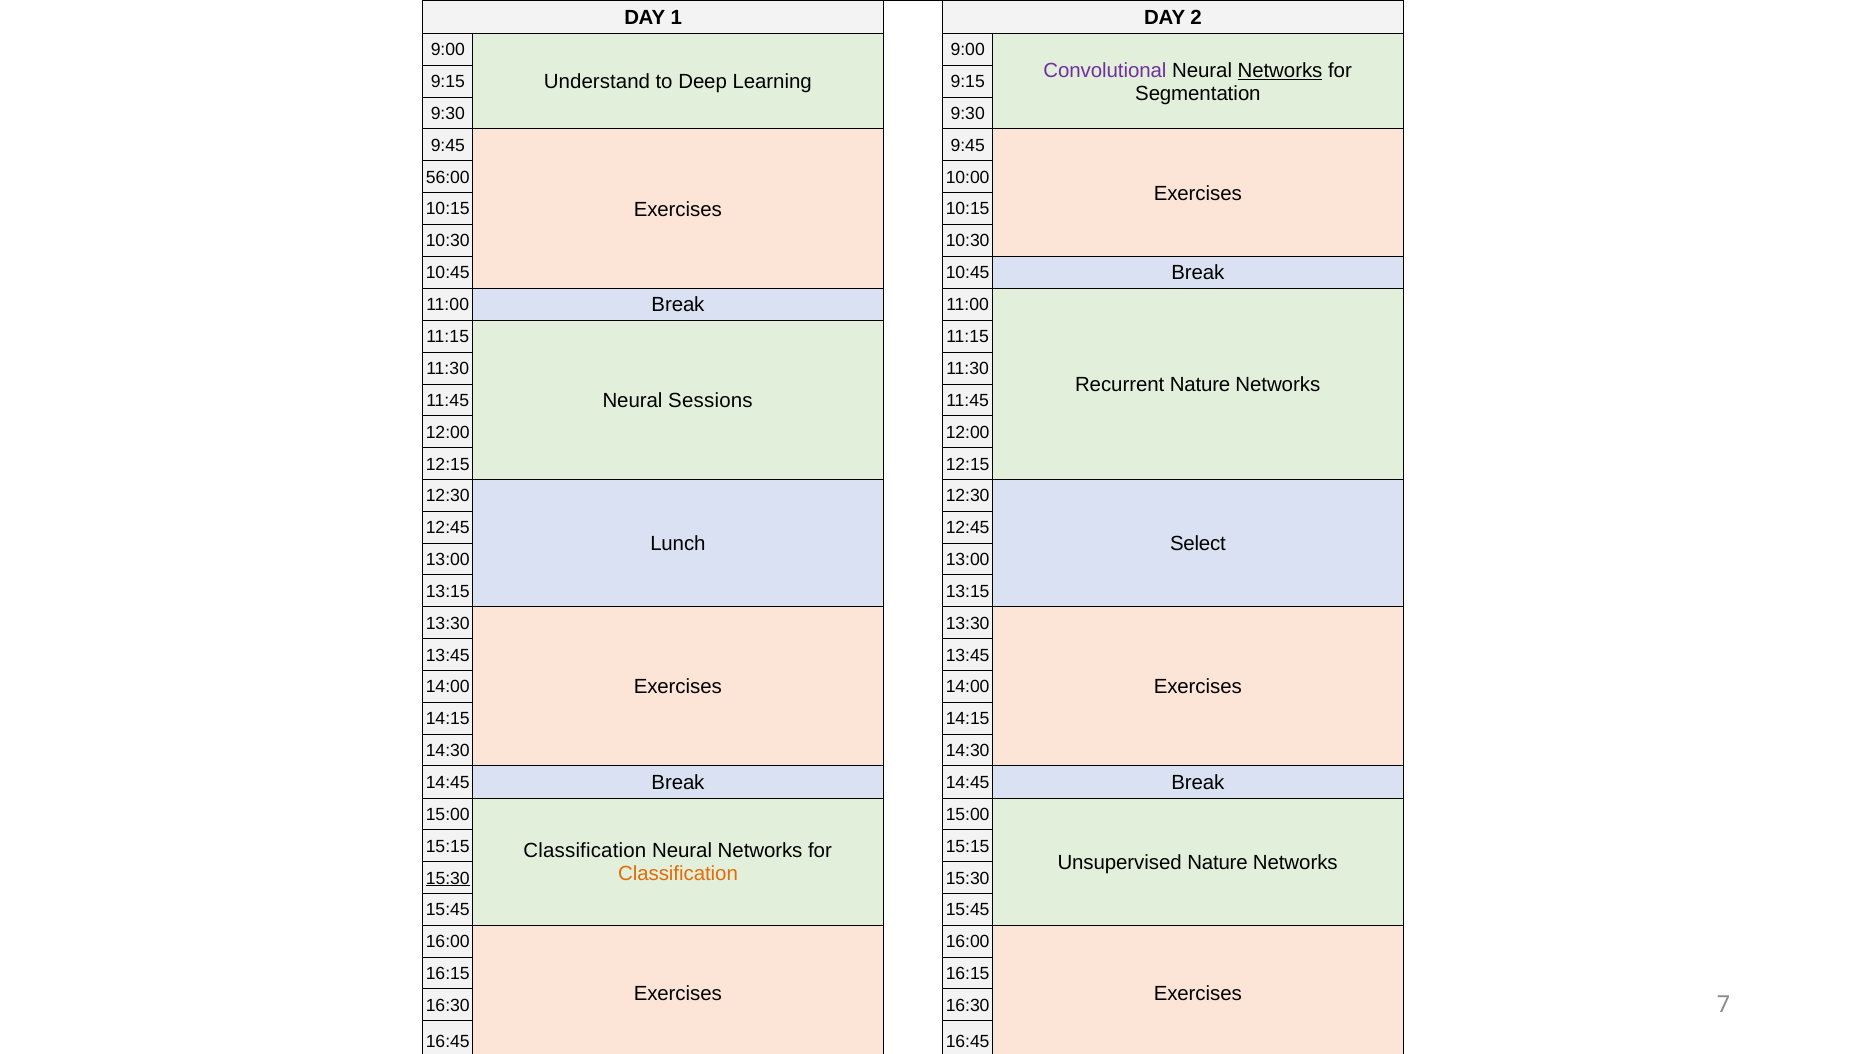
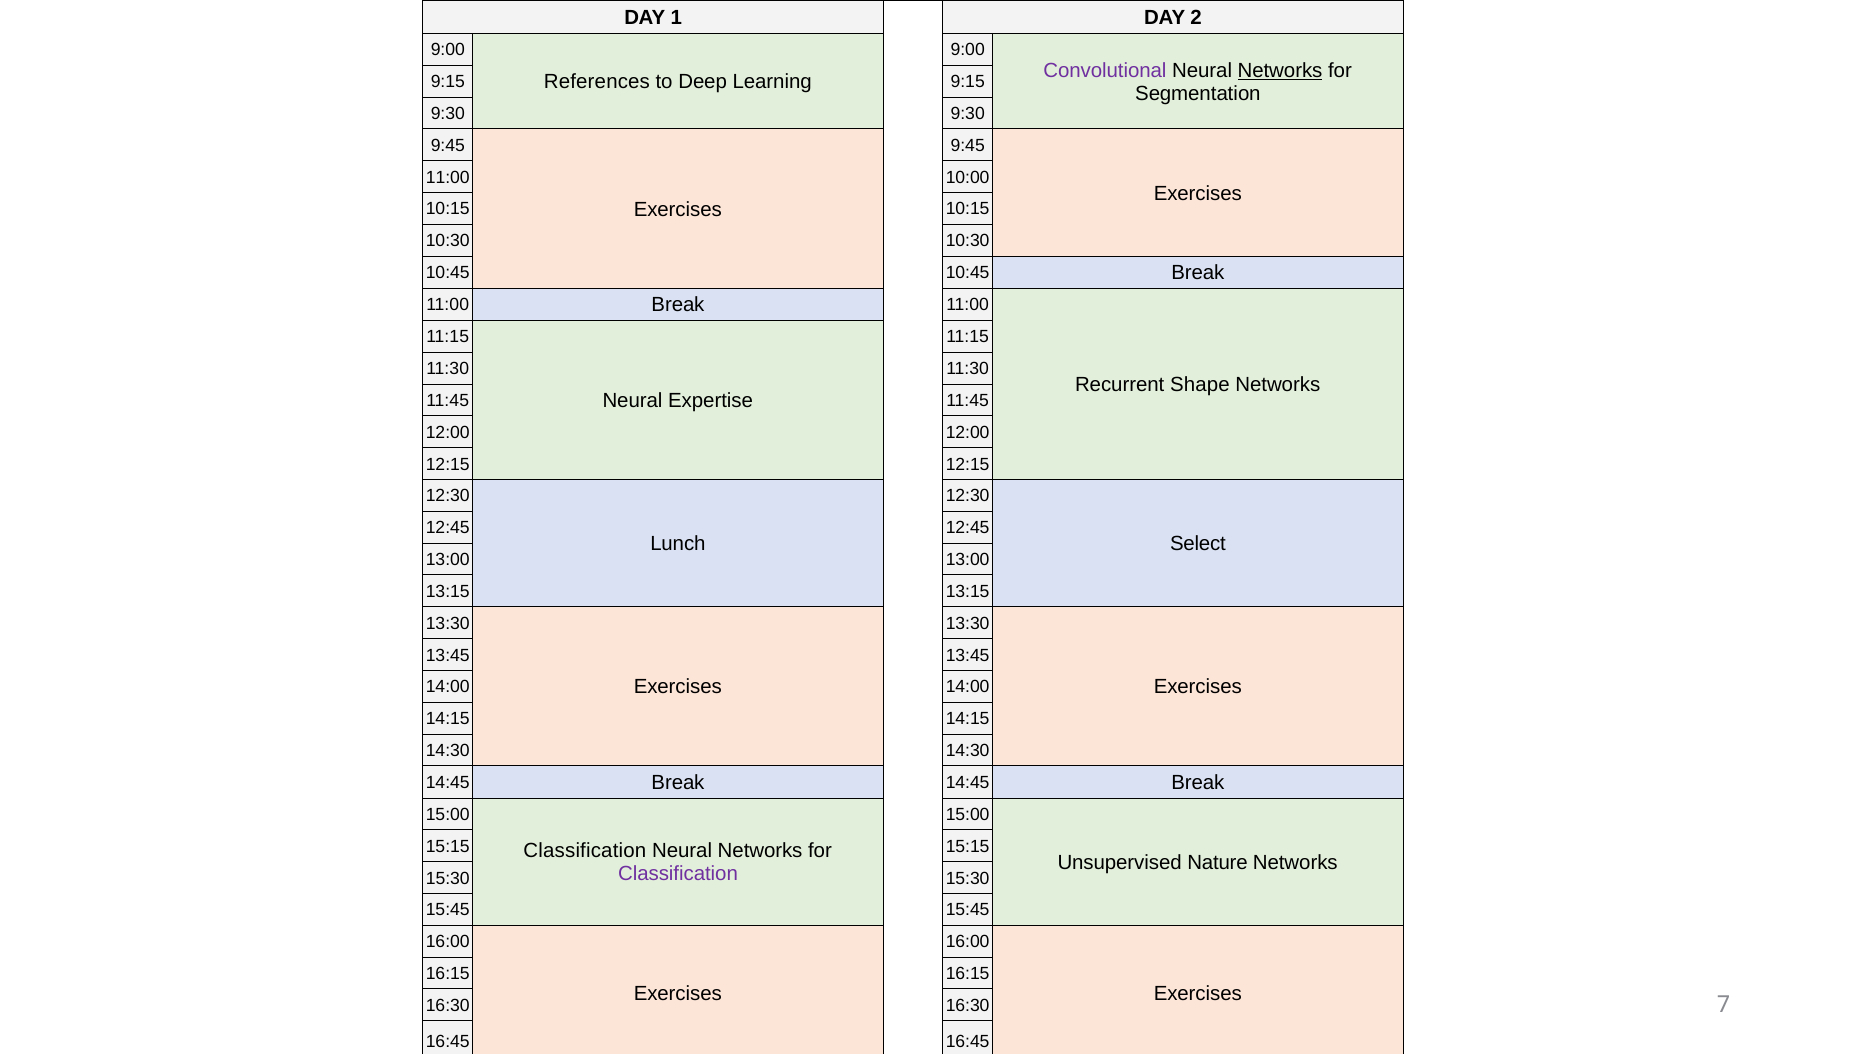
Understand: Understand -> References
56:00 at (448, 177): 56:00 -> 11:00
Recurrent Nature: Nature -> Shape
Sessions: Sessions -> Expertise
Classification at (678, 873) colour: orange -> purple
15:30 at (448, 878) underline: present -> none
